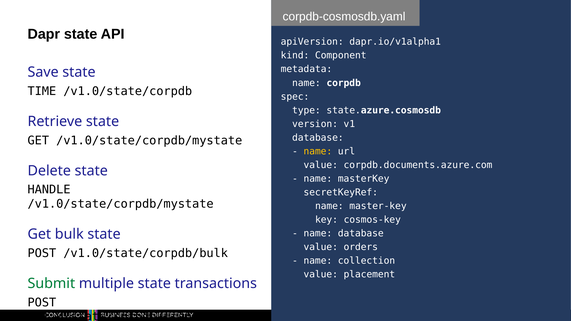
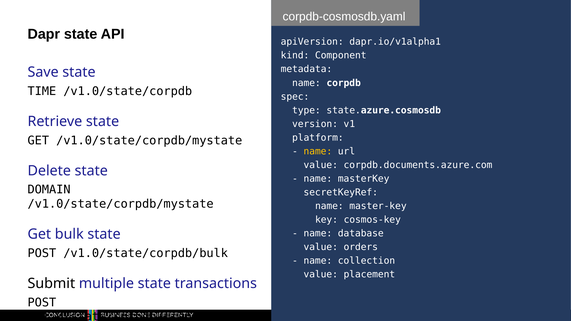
database at (318, 138): database -> platform
HANDLE: HANDLE -> DOMAIN
Submit colour: green -> black
